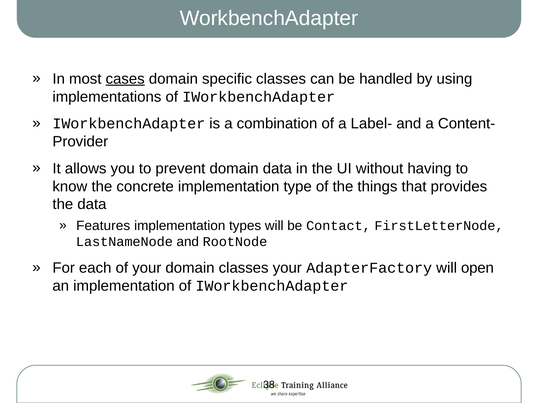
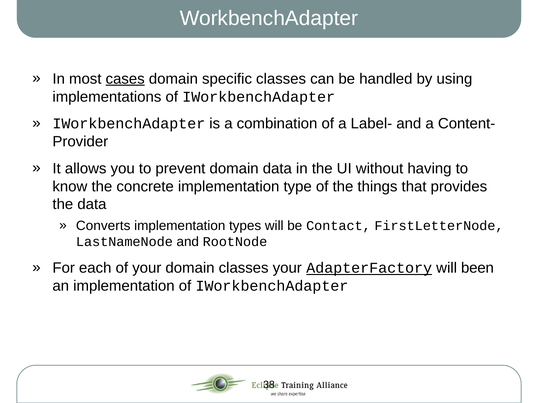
Features: Features -> Converts
AdapterFactory underline: none -> present
open: open -> been
